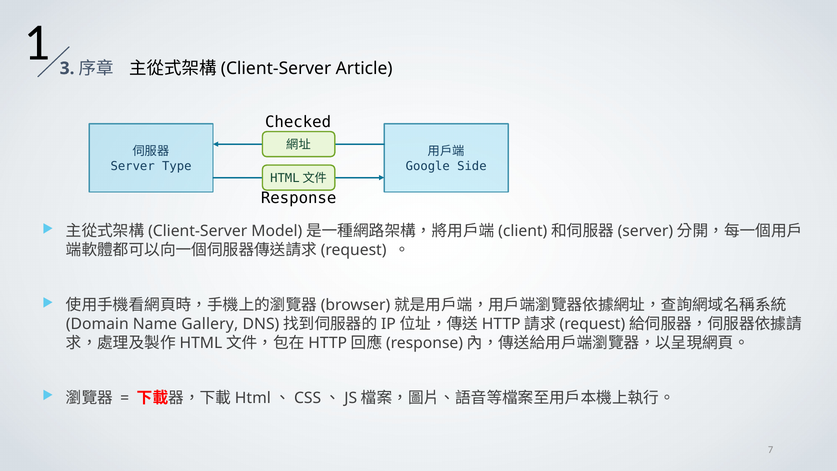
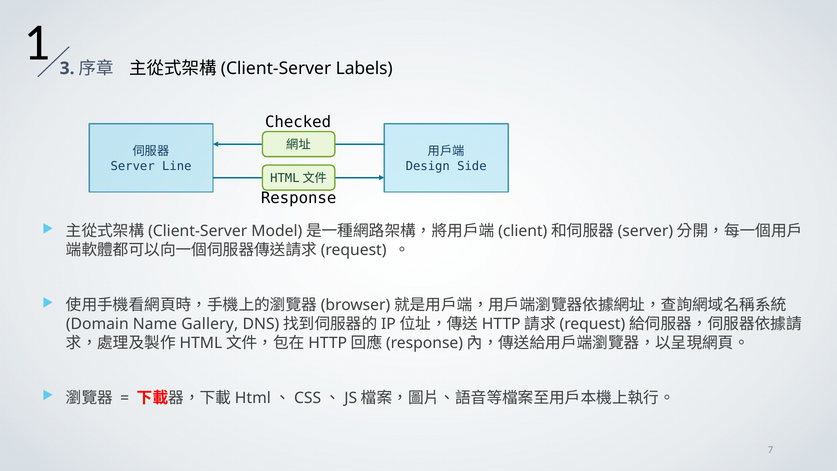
Article: Article -> Labels
Type: Type -> Line
Google: Google -> Design
